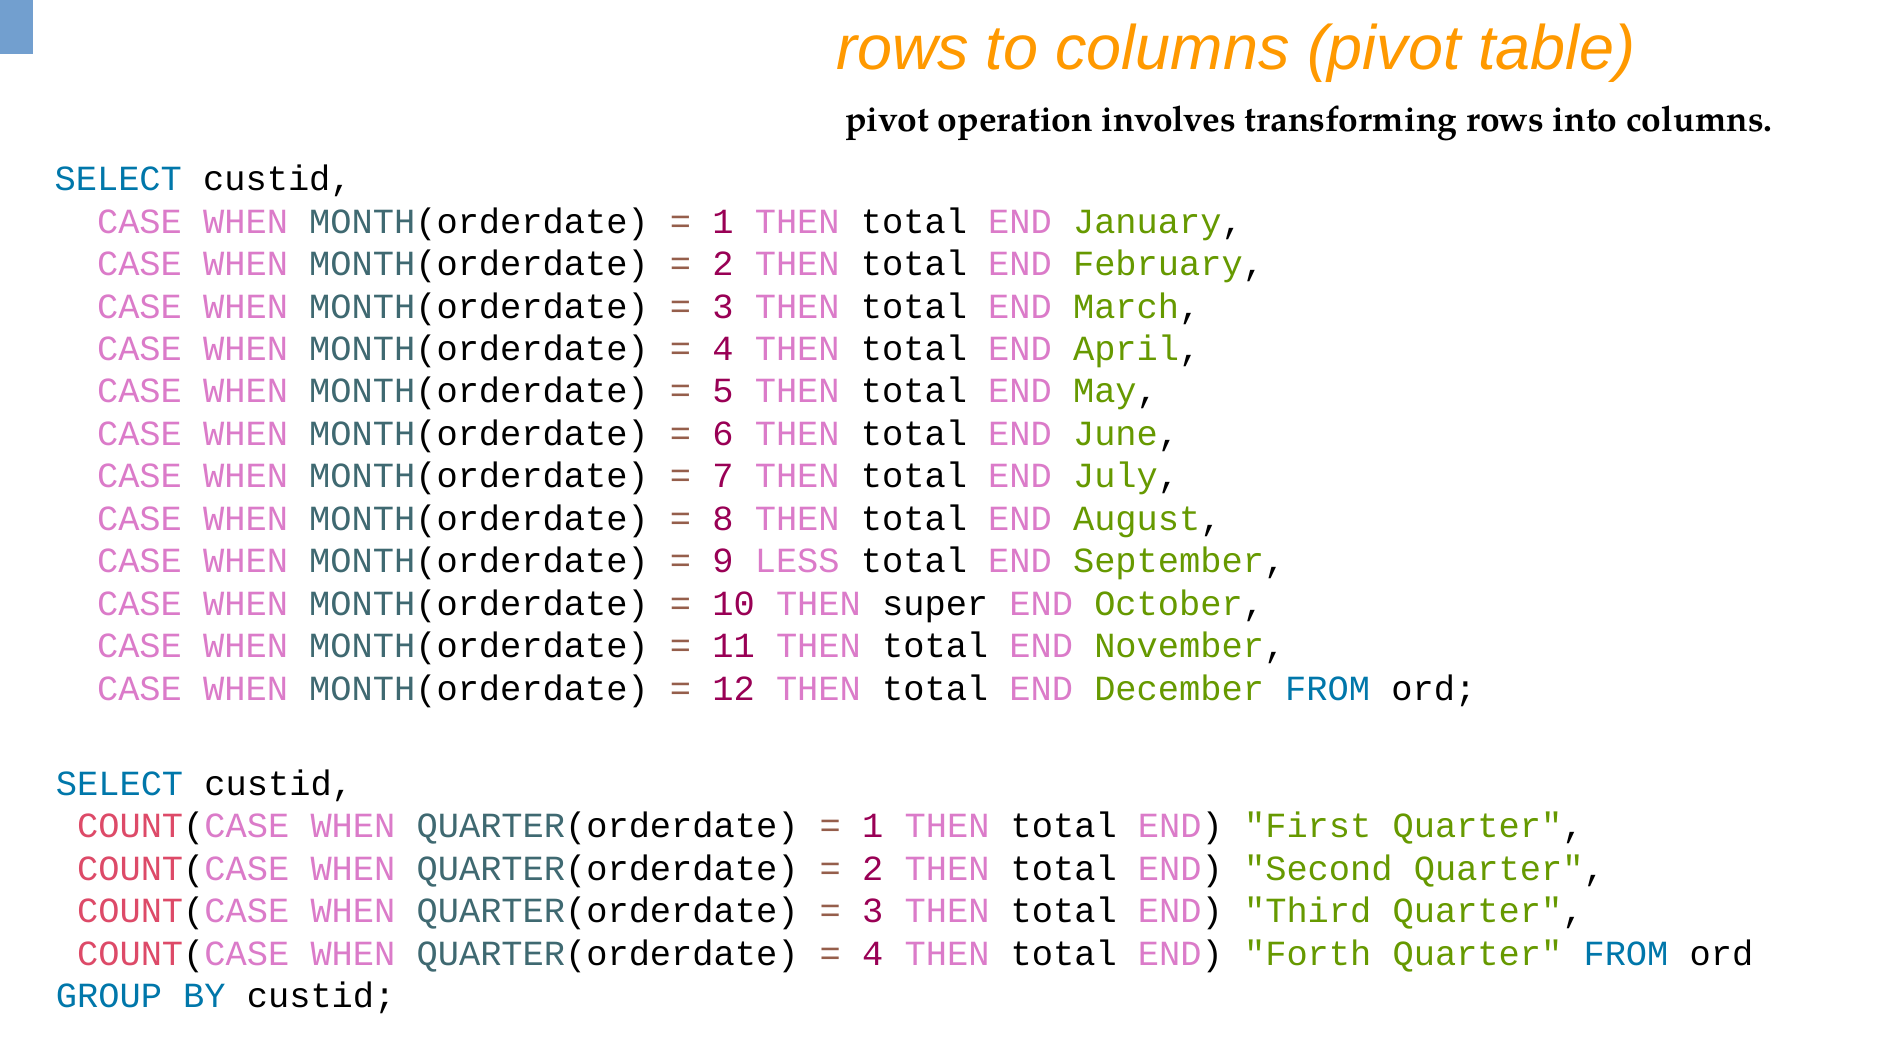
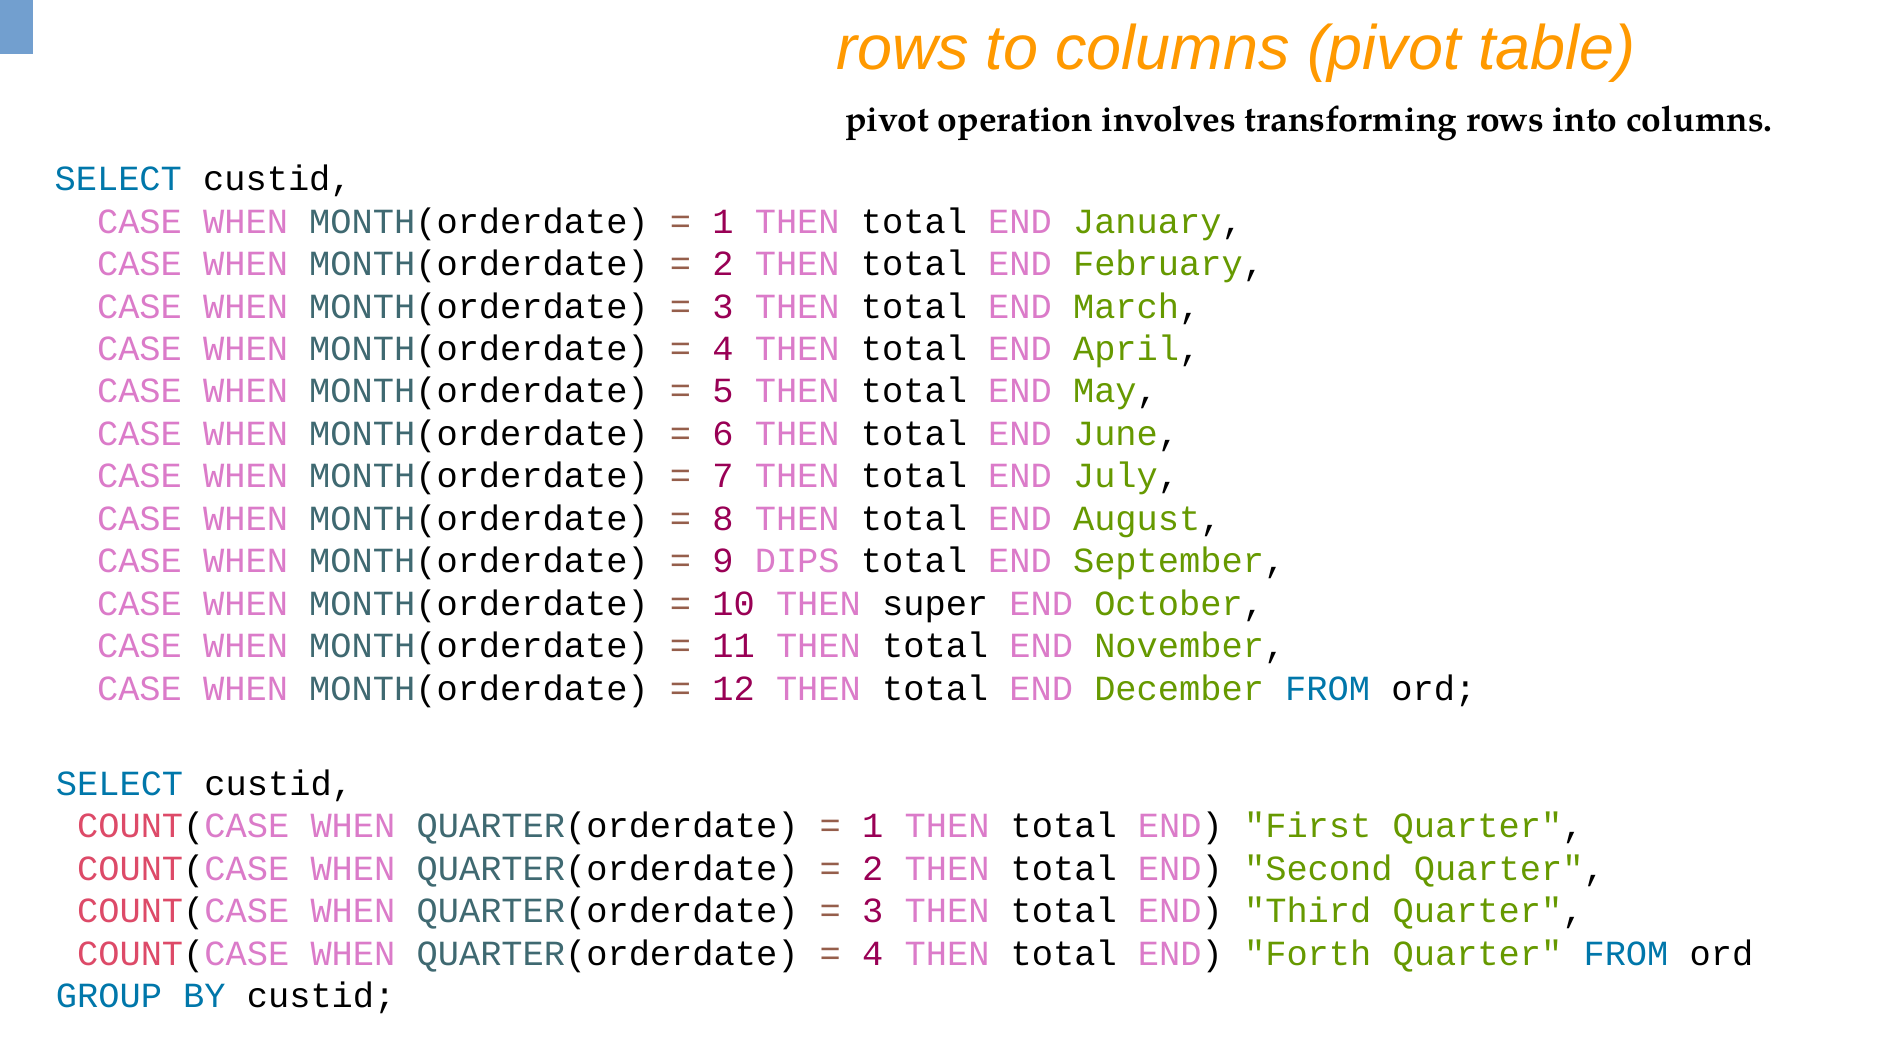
LESS: LESS -> DIPS
